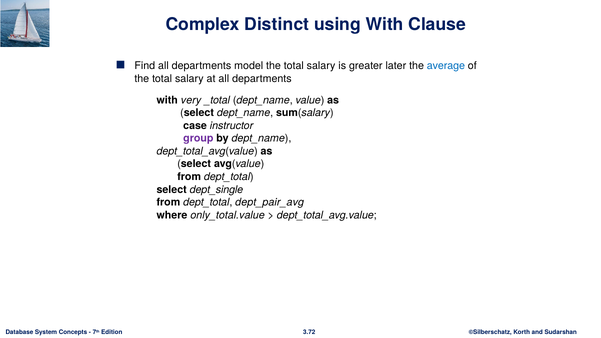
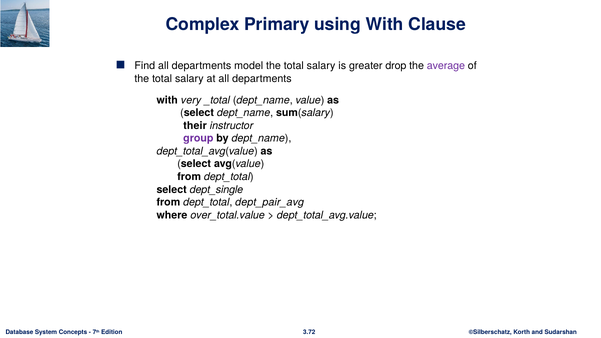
Distinct: Distinct -> Primary
later: later -> drop
average colour: blue -> purple
case: case -> their
only_total.value: only_total.value -> over_total.value
